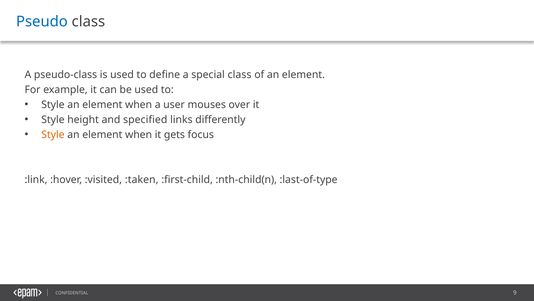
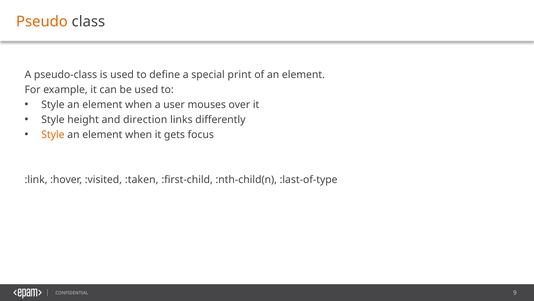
Pseudo colour: blue -> orange
special class: class -> print
specified: specified -> direction
